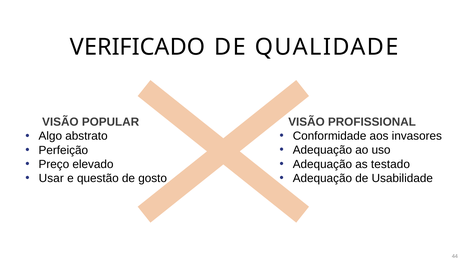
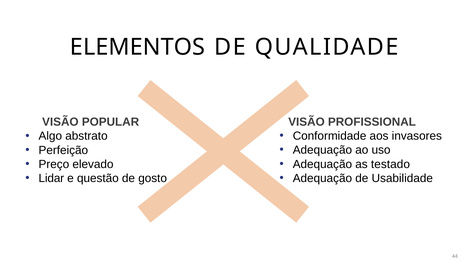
VERIFICADO: VERIFICADO -> ELEMENTOS
Usar: Usar -> Lidar
